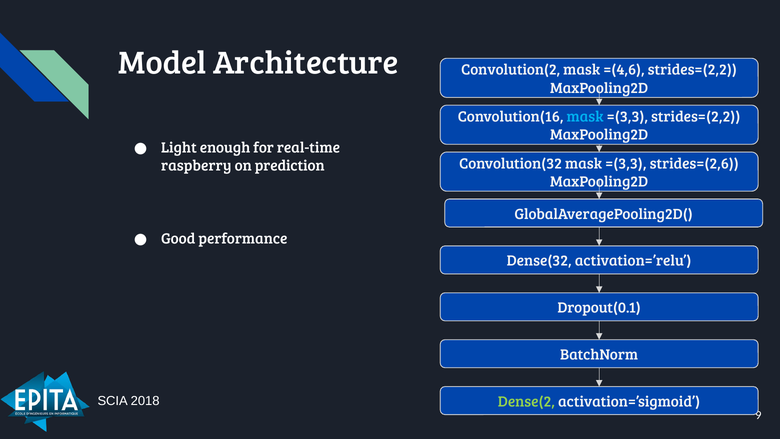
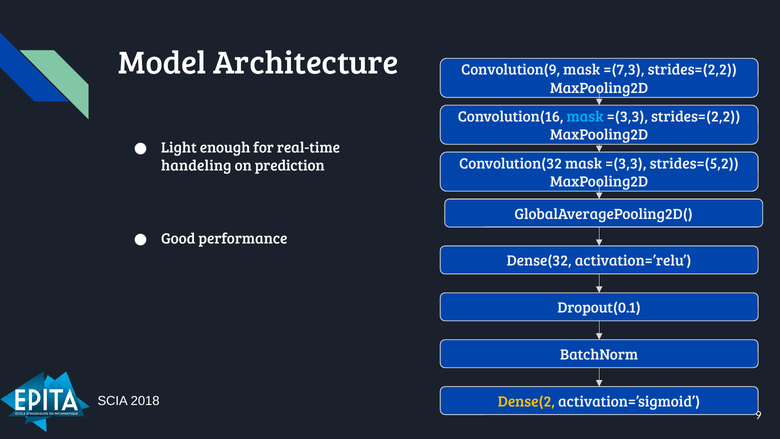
Convolution(2: Convolution(2 -> Convolution(9
=(4,6: =(4,6 -> =(7,3
strides=(2,6: strides=(2,6 -> strides=(5,2
raspberry: raspberry -> handeling
Dense(2 colour: light green -> yellow
